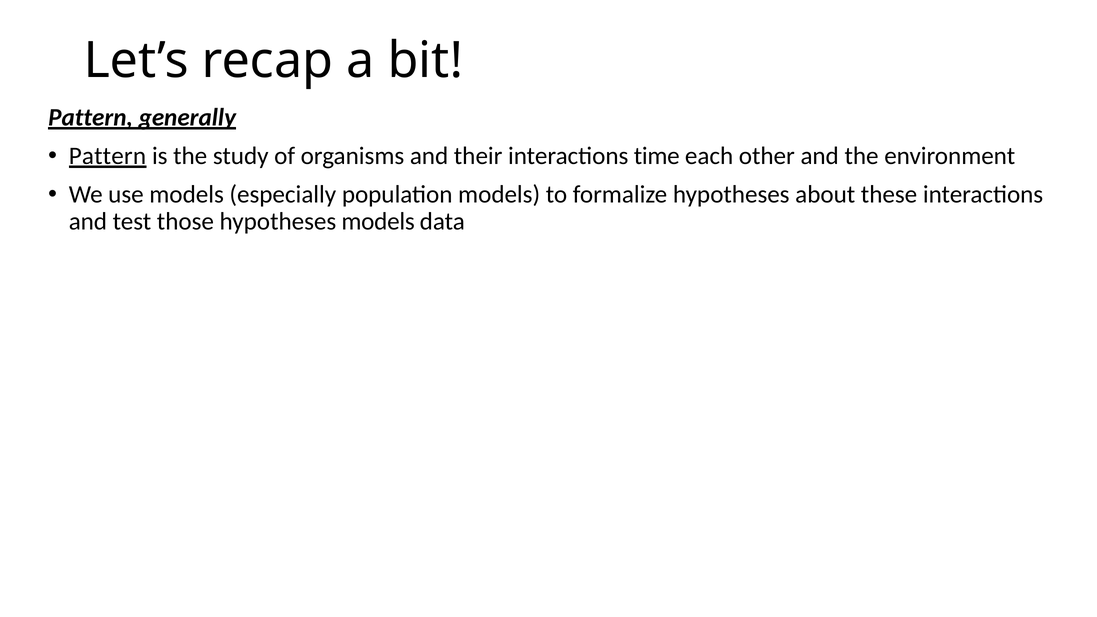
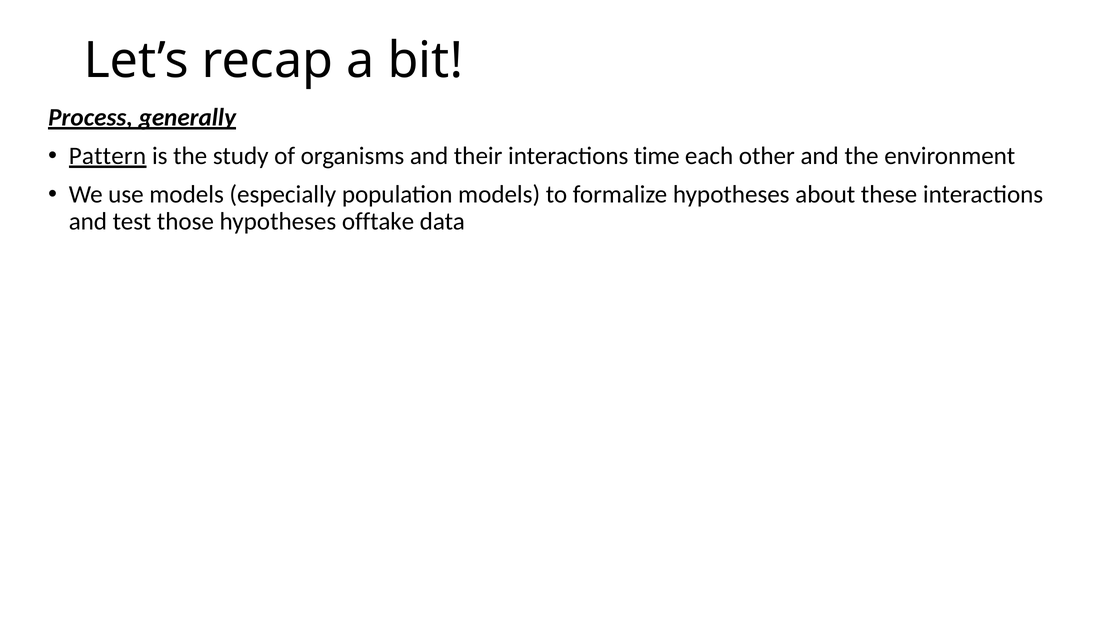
Pattern at (91, 117): Pattern -> Process
hypotheses models: models -> offtake
